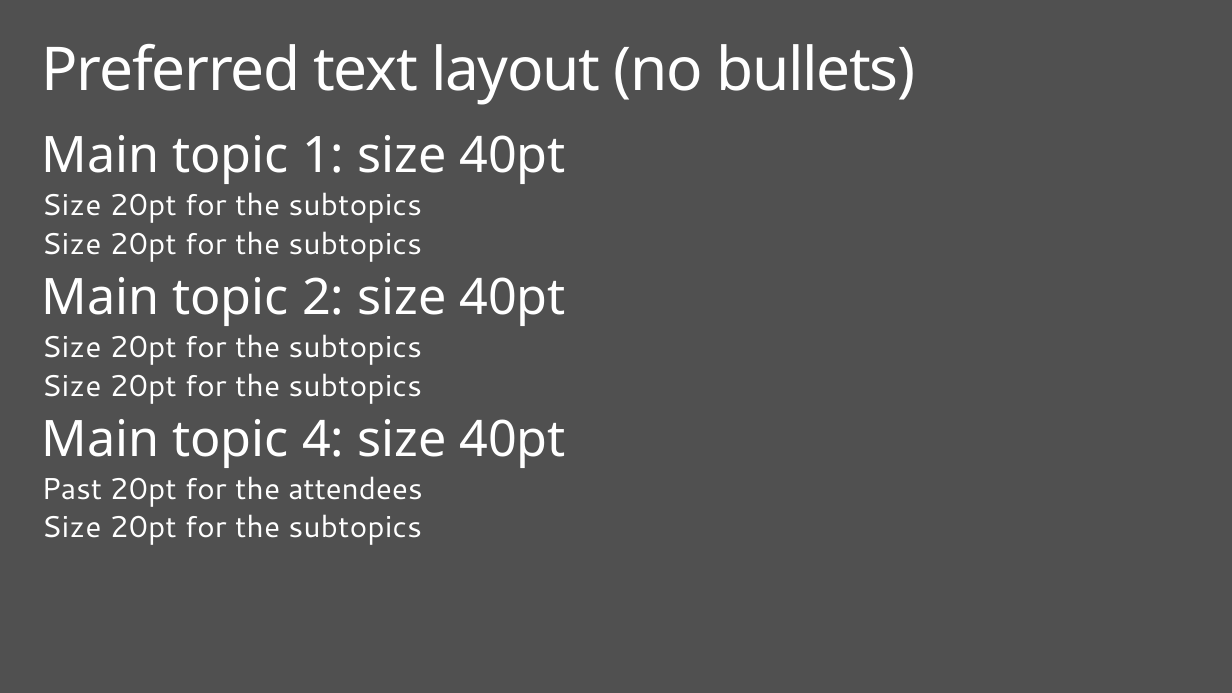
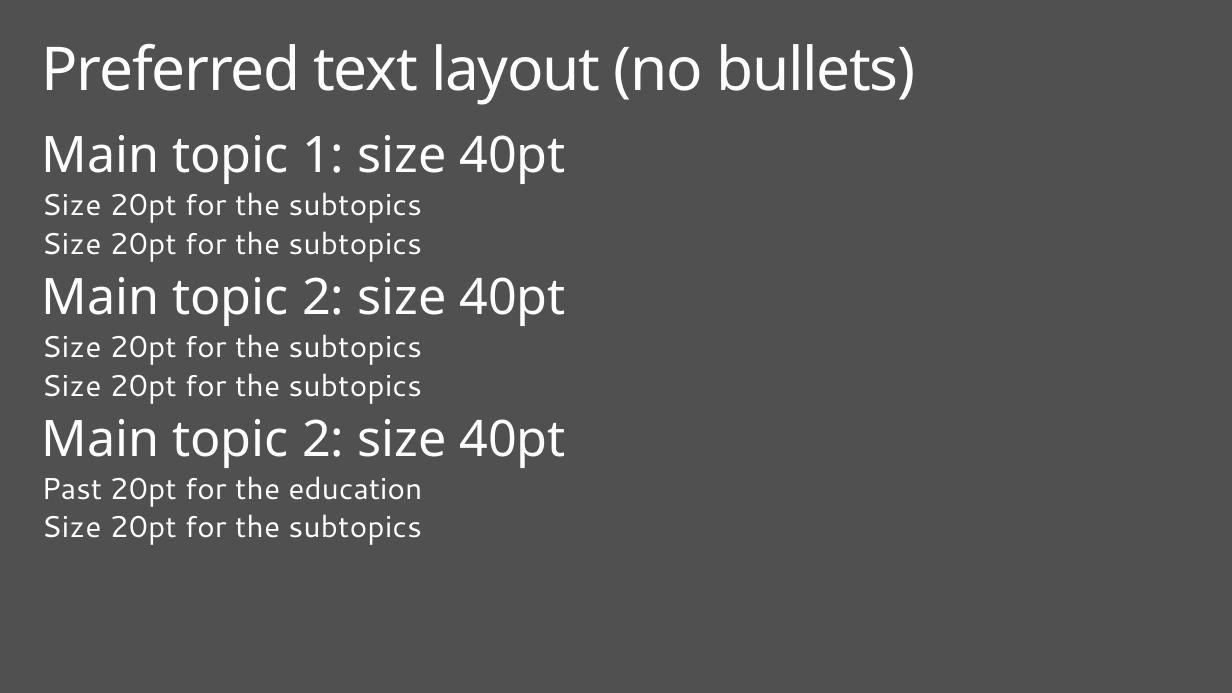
4 at (323, 439): 4 -> 2
attendees: attendees -> education
